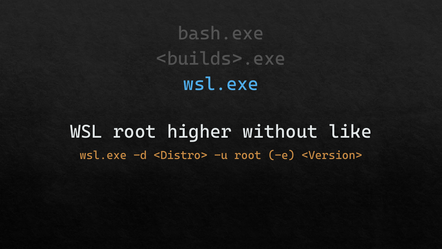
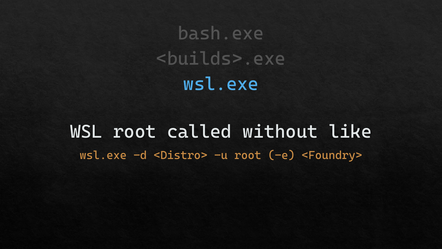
higher: higher -> called
<Version>: <Version> -> <Foundry>
